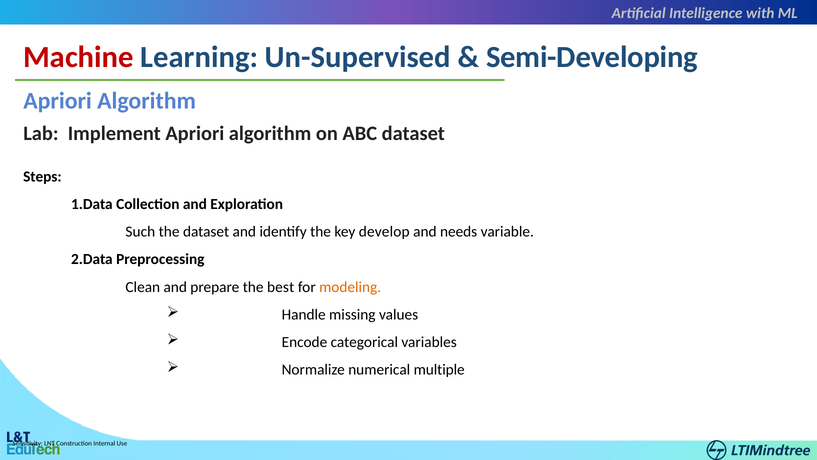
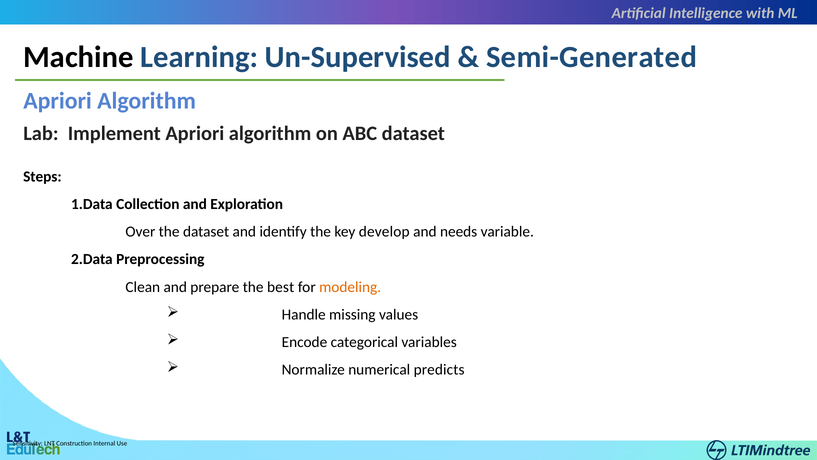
Machine colour: red -> black
Semi-Developing: Semi-Developing -> Semi-Generated
Such: Such -> Over
multiple: multiple -> predicts
